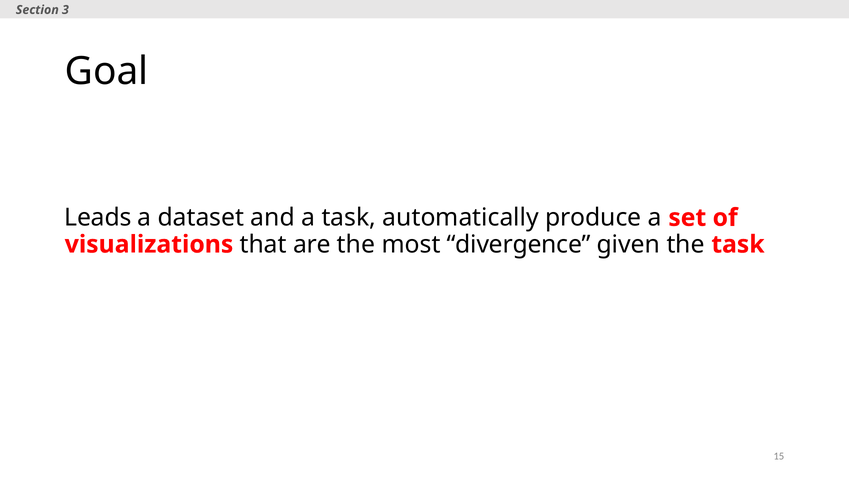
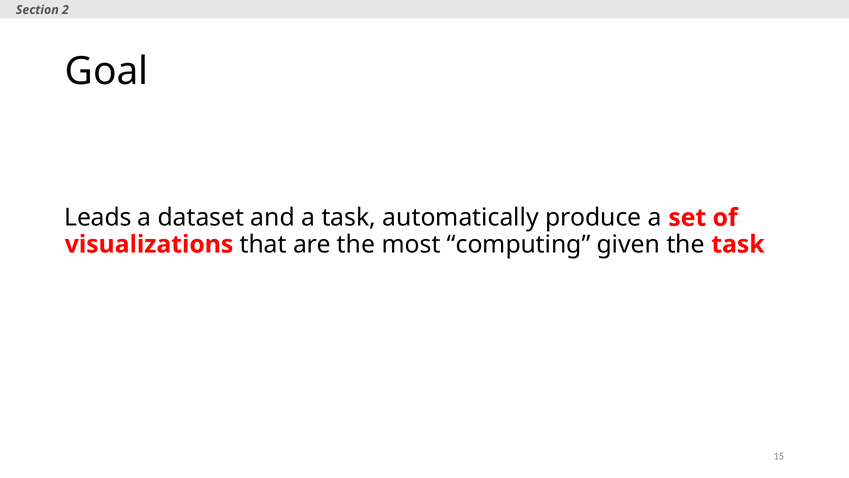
3: 3 -> 2
divergence: divergence -> computing
